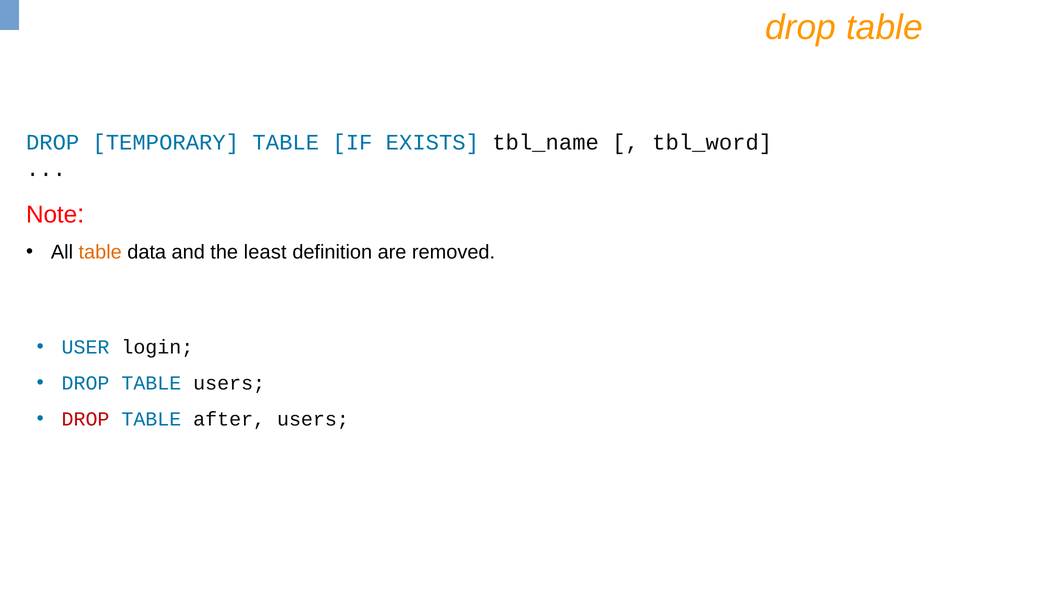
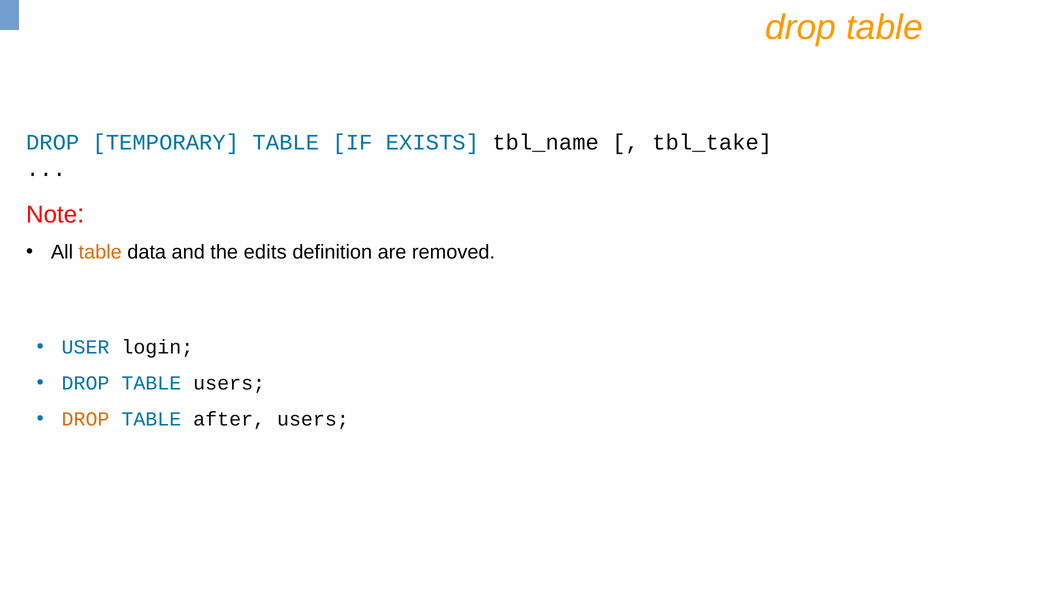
tbl_word: tbl_word -> tbl_take
least: least -> edits
DROP at (86, 419) colour: red -> orange
